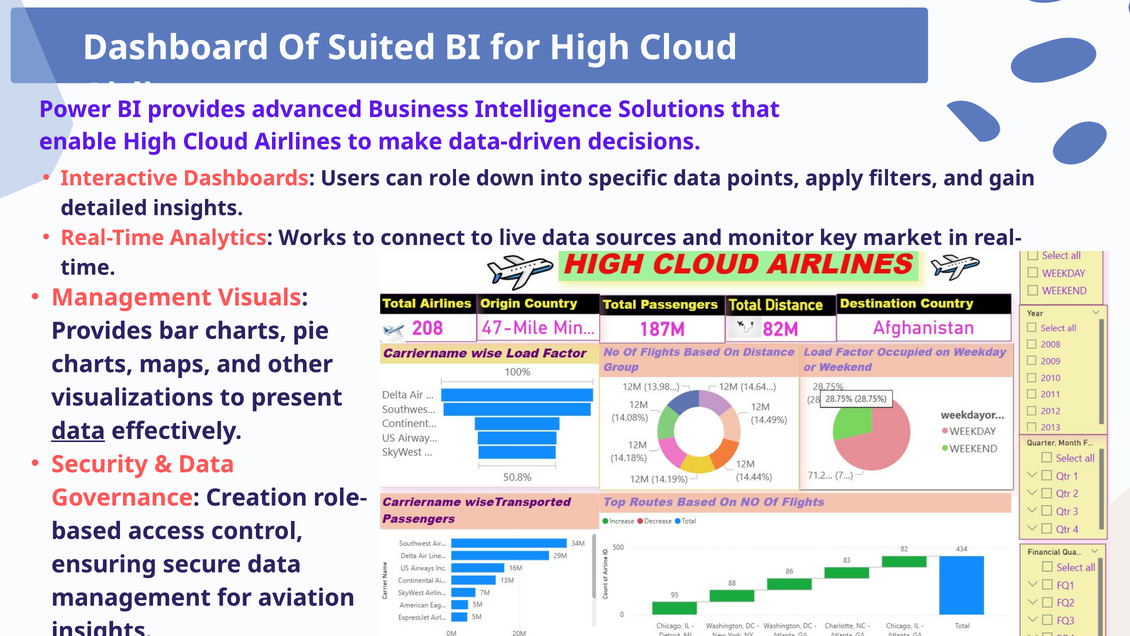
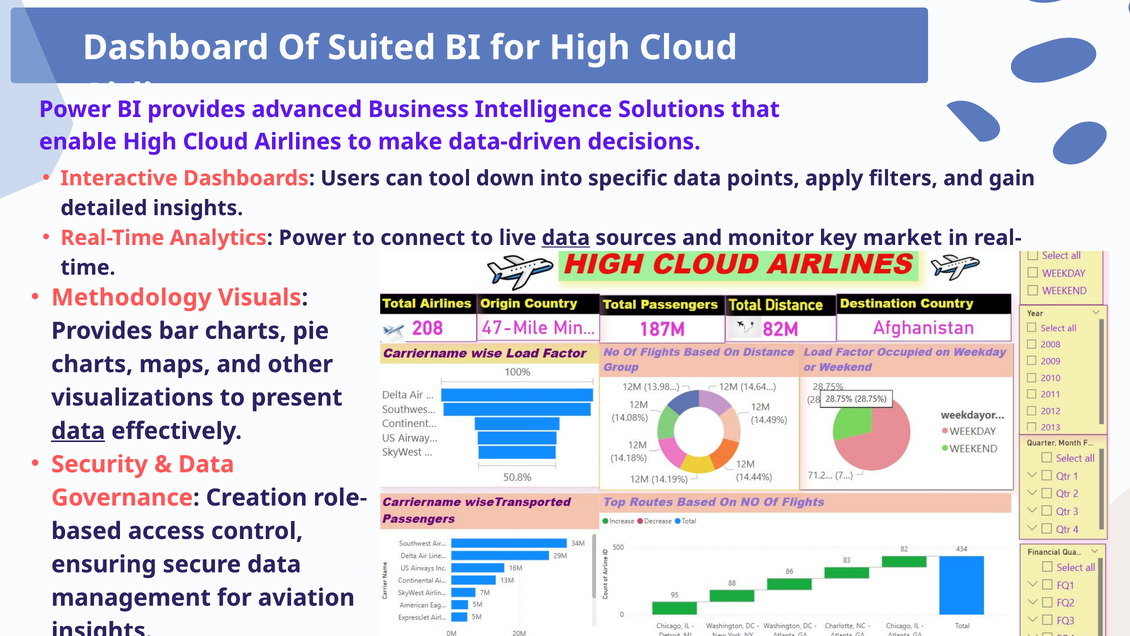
role: role -> tool
Analytics Works: Works -> Power
data at (566, 238) underline: none -> present
Management at (131, 297): Management -> Methodology
